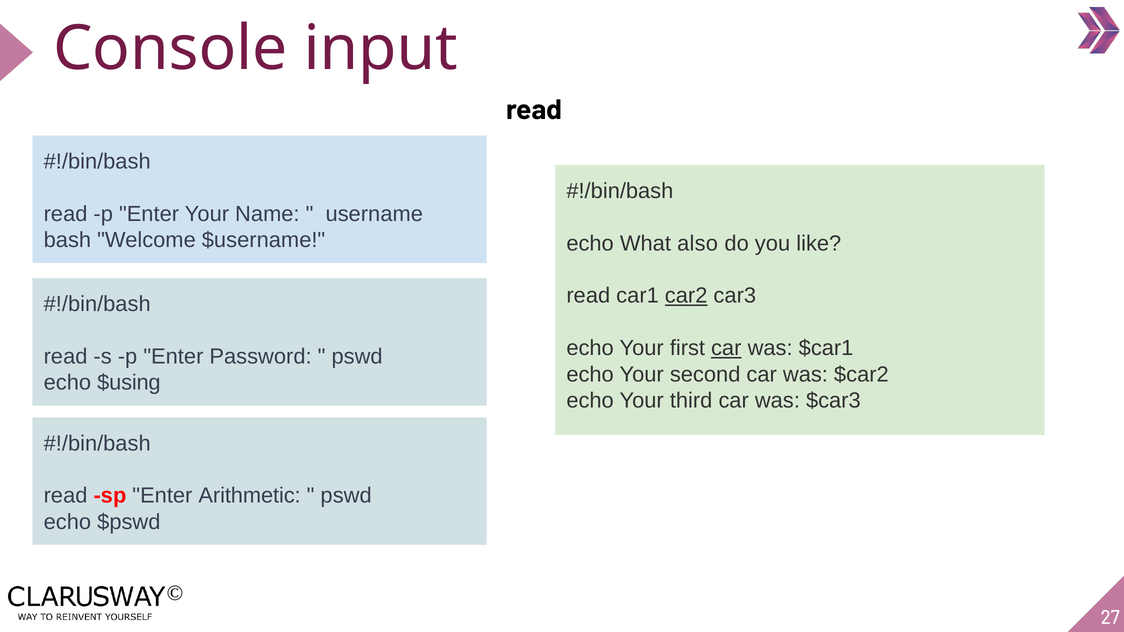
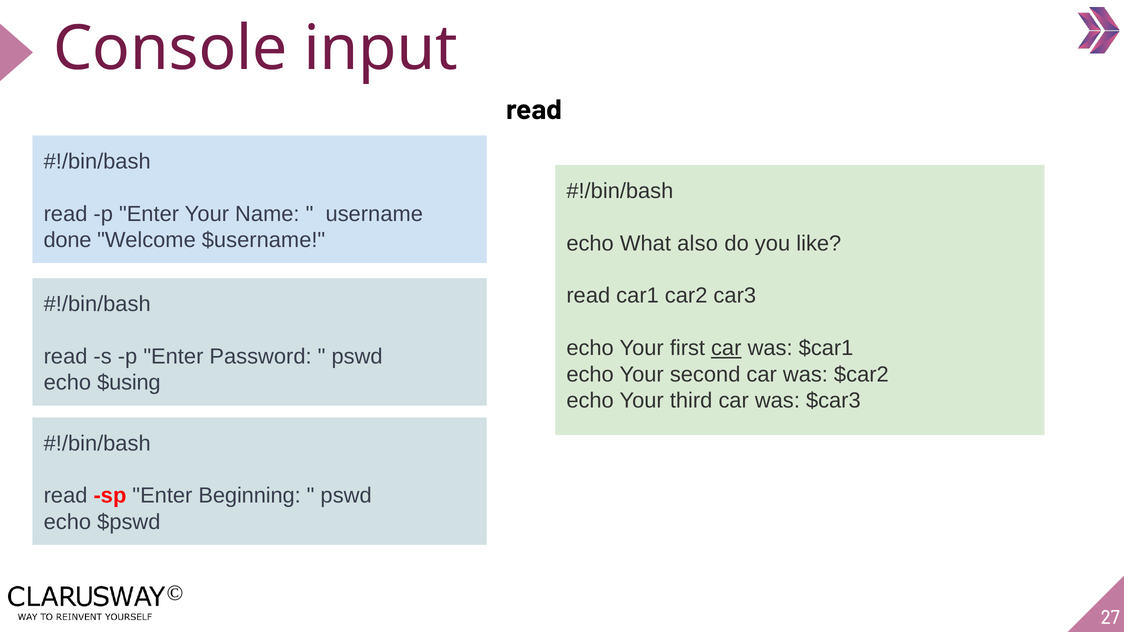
bash: bash -> done
car2 underline: present -> none
Arithmetic: Arithmetic -> Beginning
